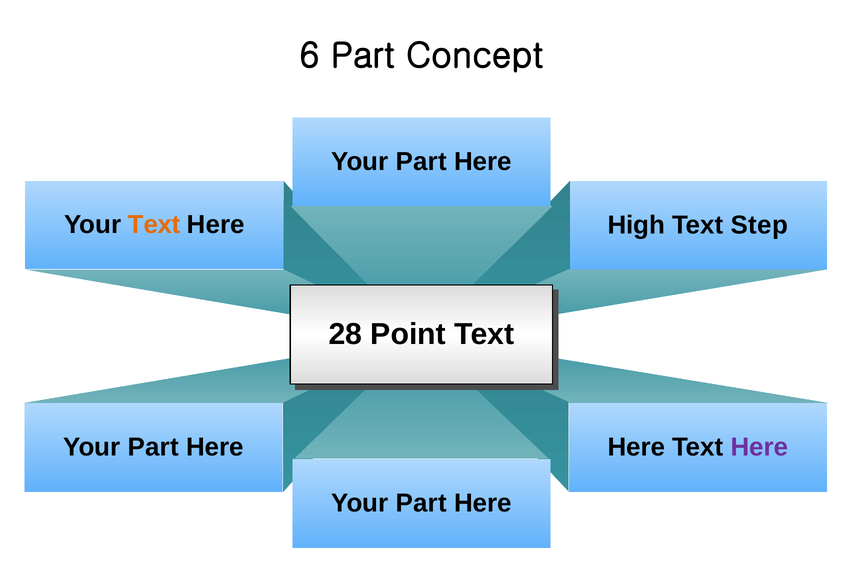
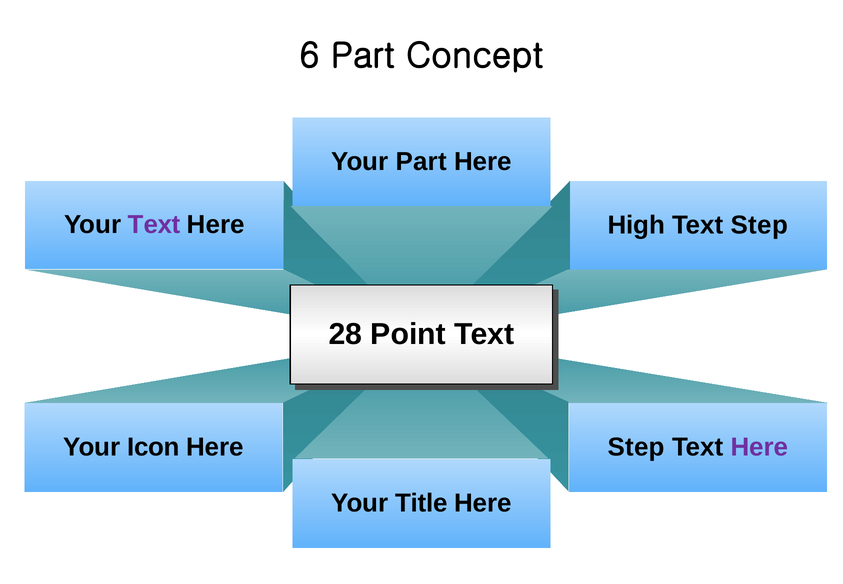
Text at (154, 225) colour: orange -> purple
Part at (153, 447): Part -> Icon
Here Here: Here -> Step
Part at (421, 503): Part -> Title
